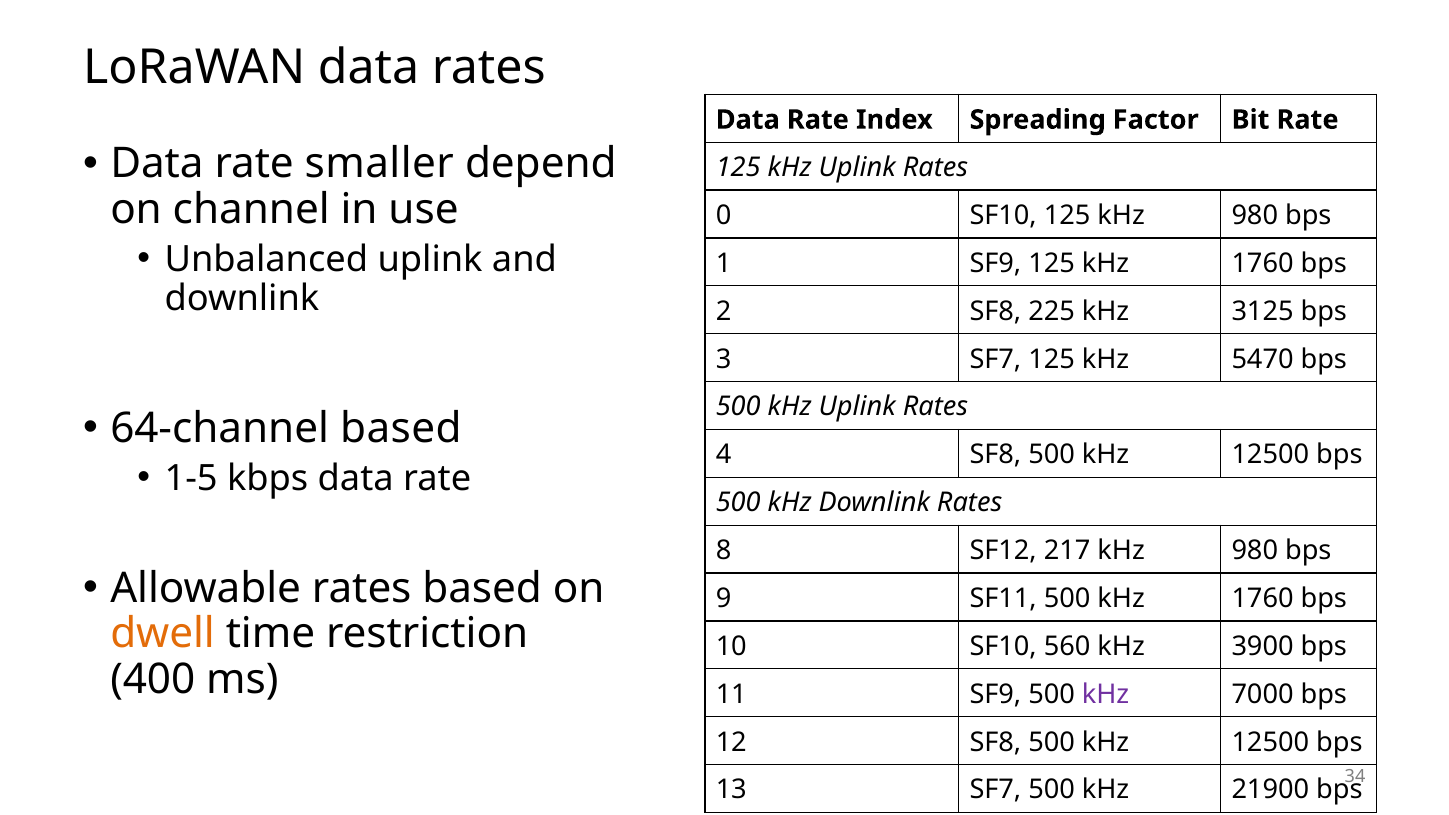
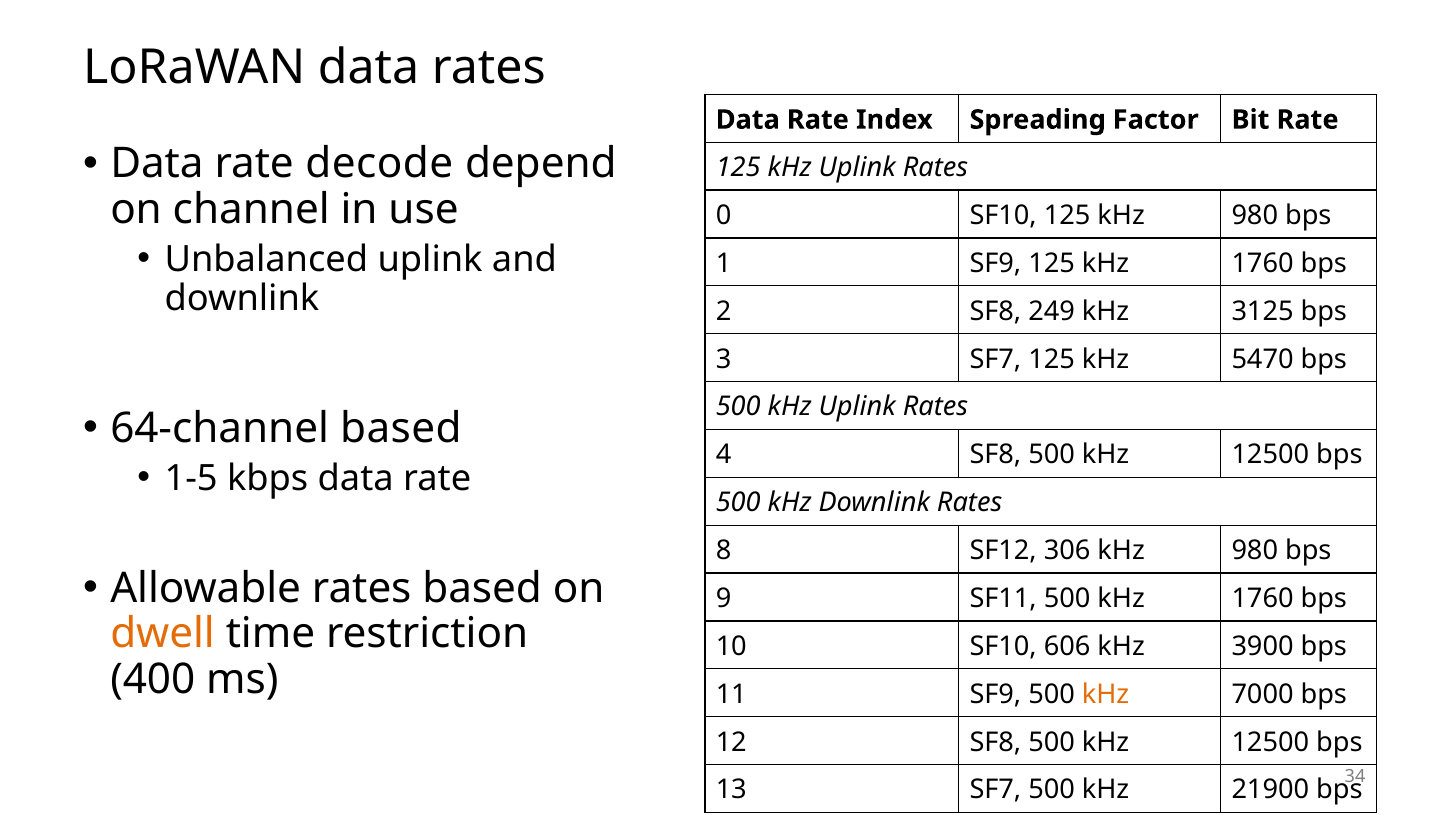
smaller: smaller -> decode
225: 225 -> 249
217: 217 -> 306
560: 560 -> 606
kHz at (1106, 694) colour: purple -> orange
